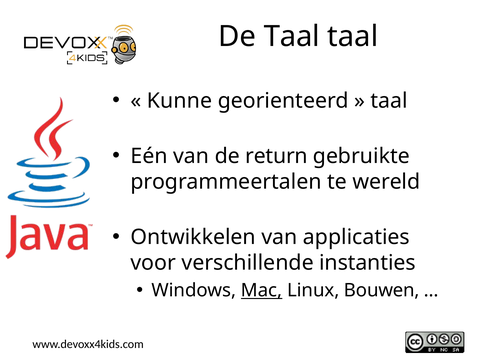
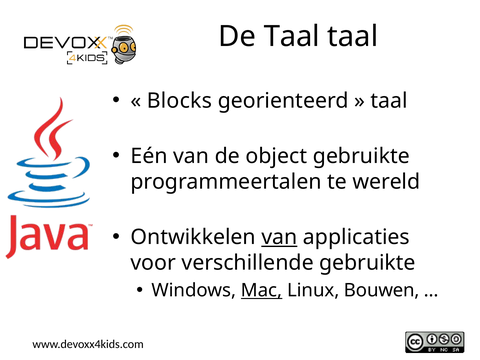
Kunne: Kunne -> Blocks
return: return -> object
van at (279, 237) underline: none -> present
verschillende instanties: instanties -> gebruikte
